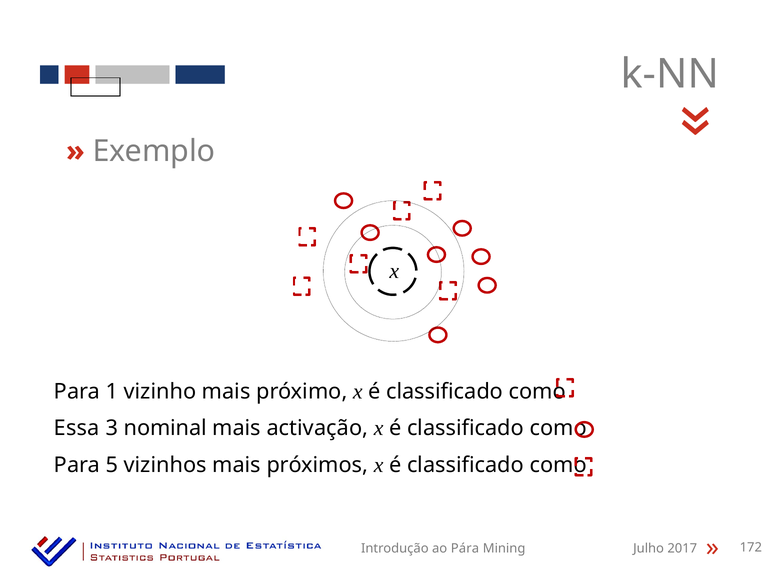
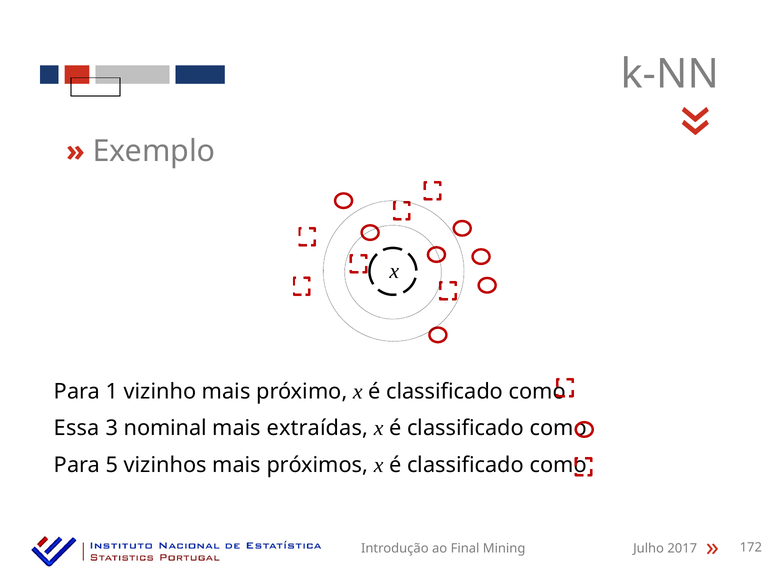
activação: activação -> extraídas
Pára: Pára -> Final
